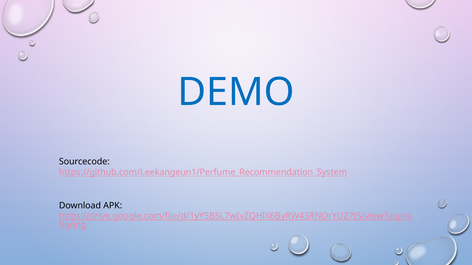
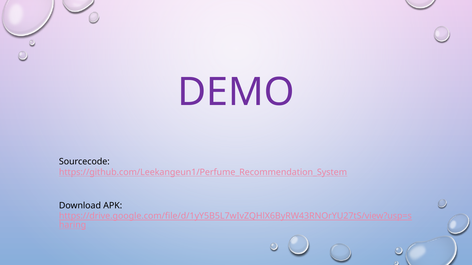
DEMO colour: blue -> purple
